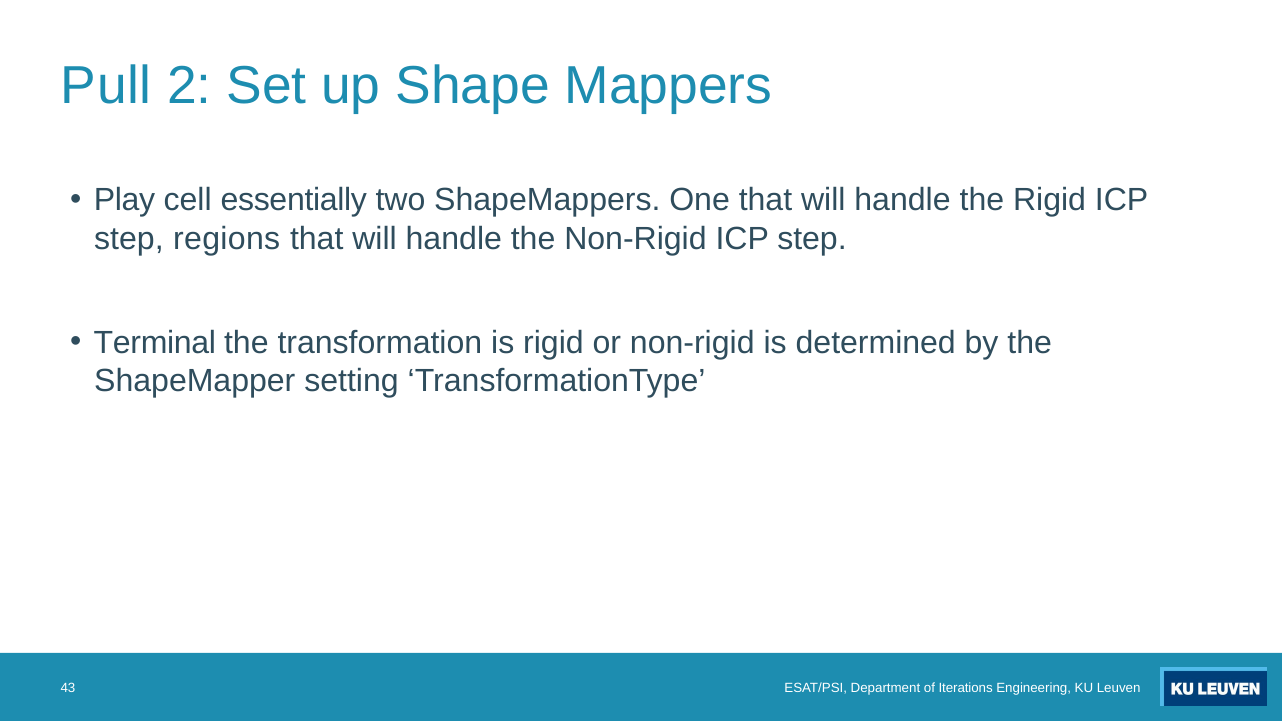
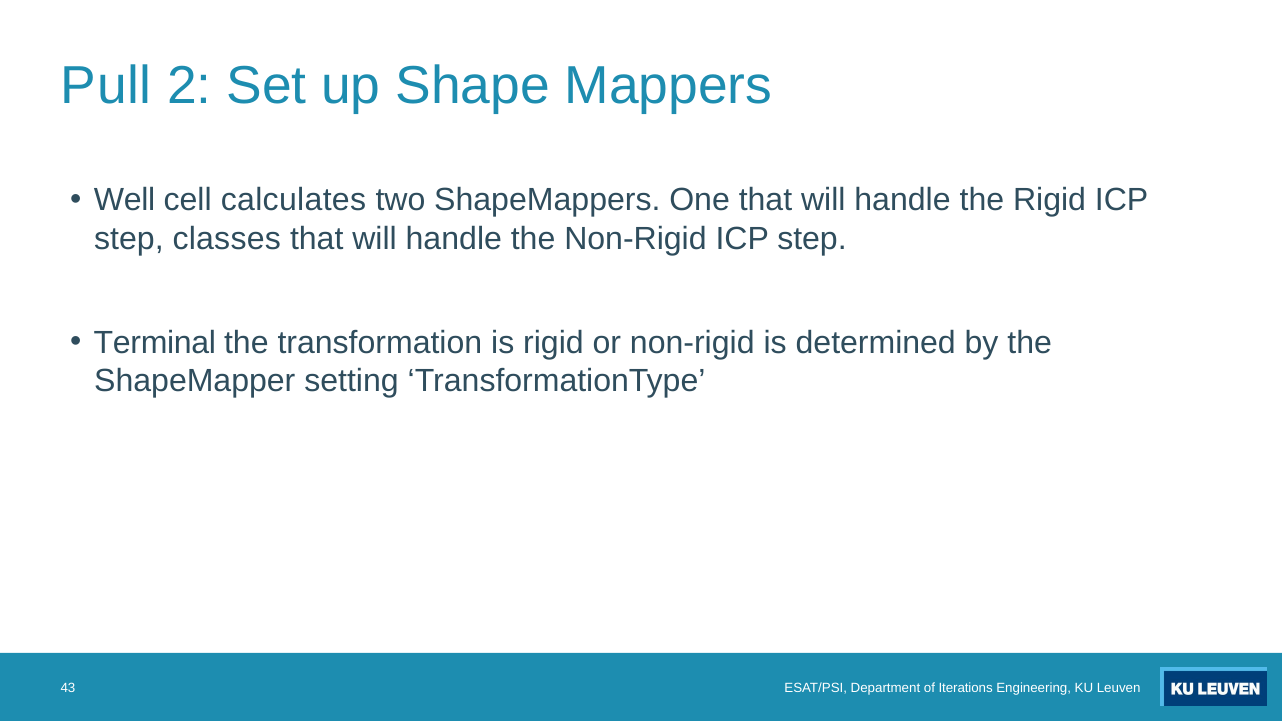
Play: Play -> Well
essentially: essentially -> calculates
regions: regions -> classes
